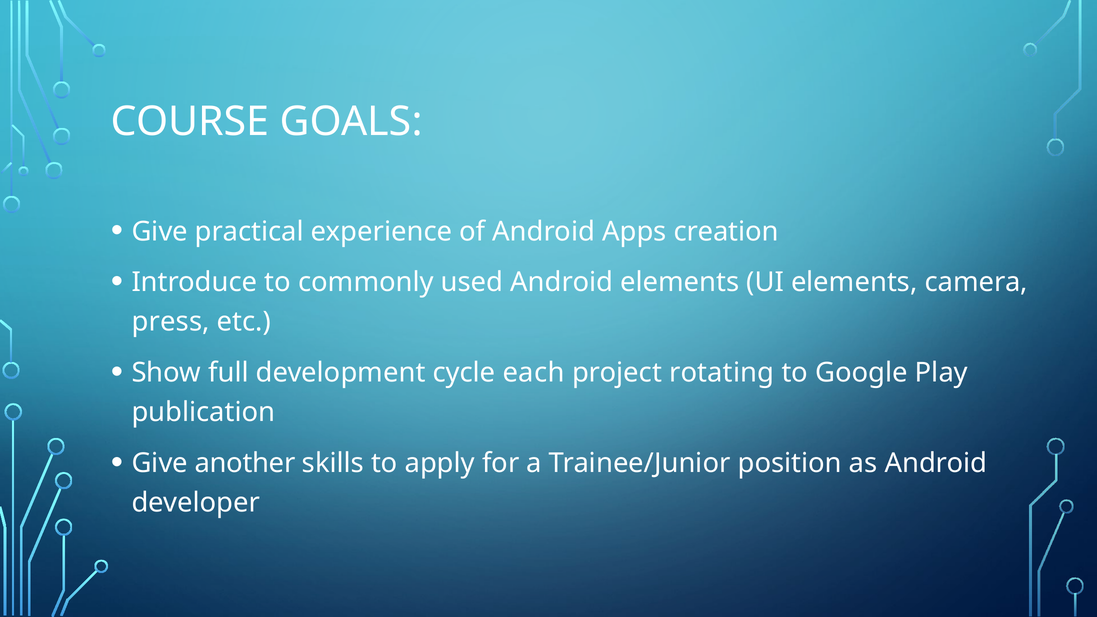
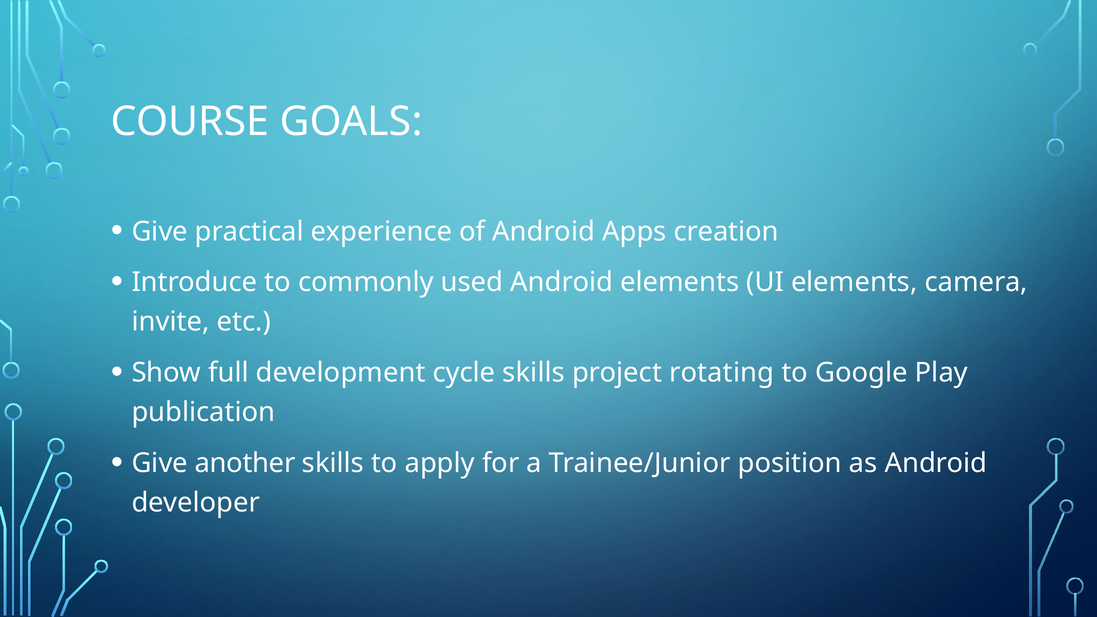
press: press -> invite
cycle each: each -> skills
